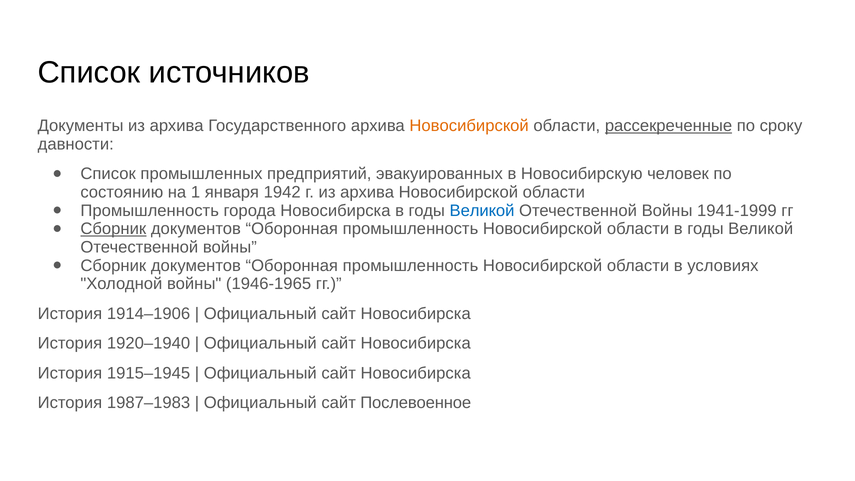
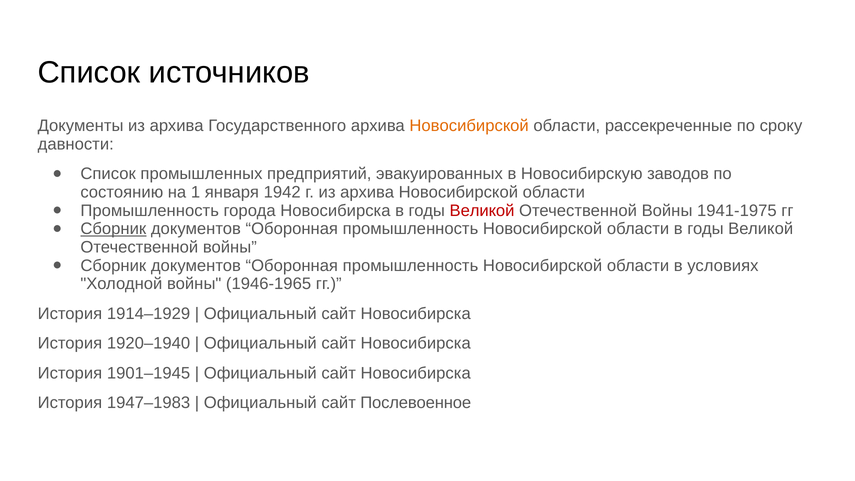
рассекреченные underline: present -> none
человек: человек -> заводов
Великой at (482, 211) colour: blue -> red
1941-1999: 1941-1999 -> 1941-1975
1914–1906: 1914–1906 -> 1914–1929
1915–1945: 1915–1945 -> 1901–1945
1987–1983: 1987–1983 -> 1947–1983
